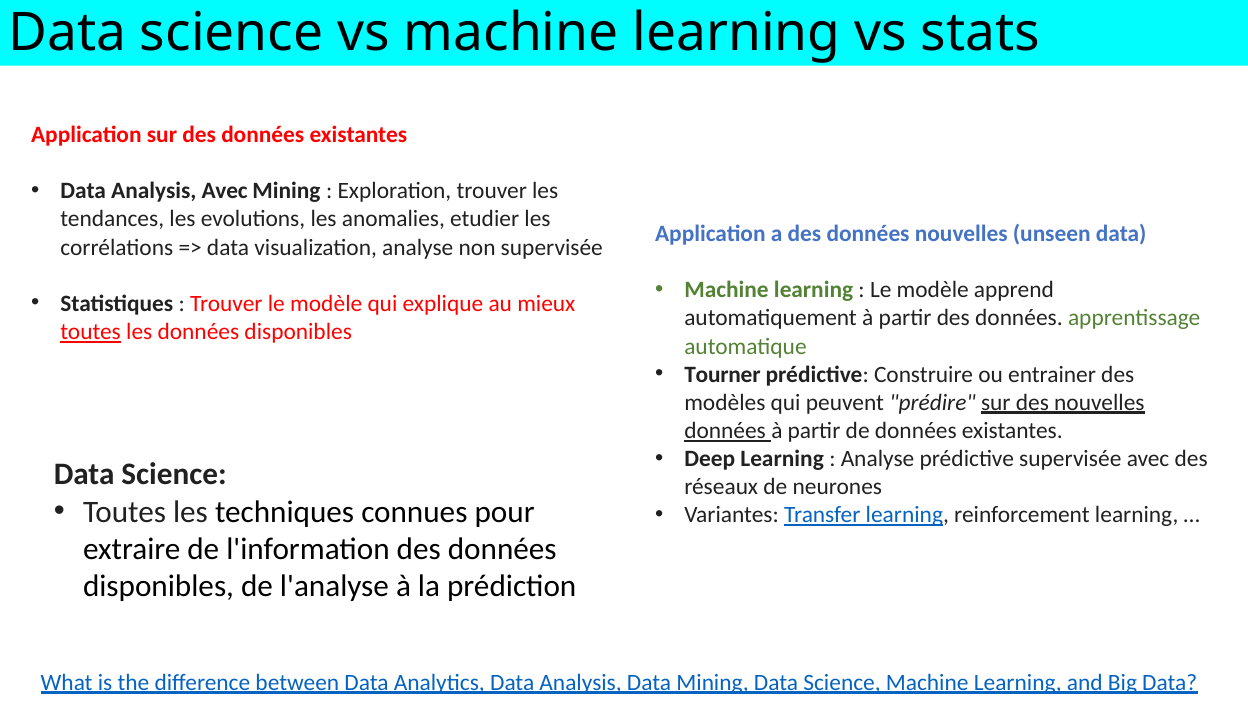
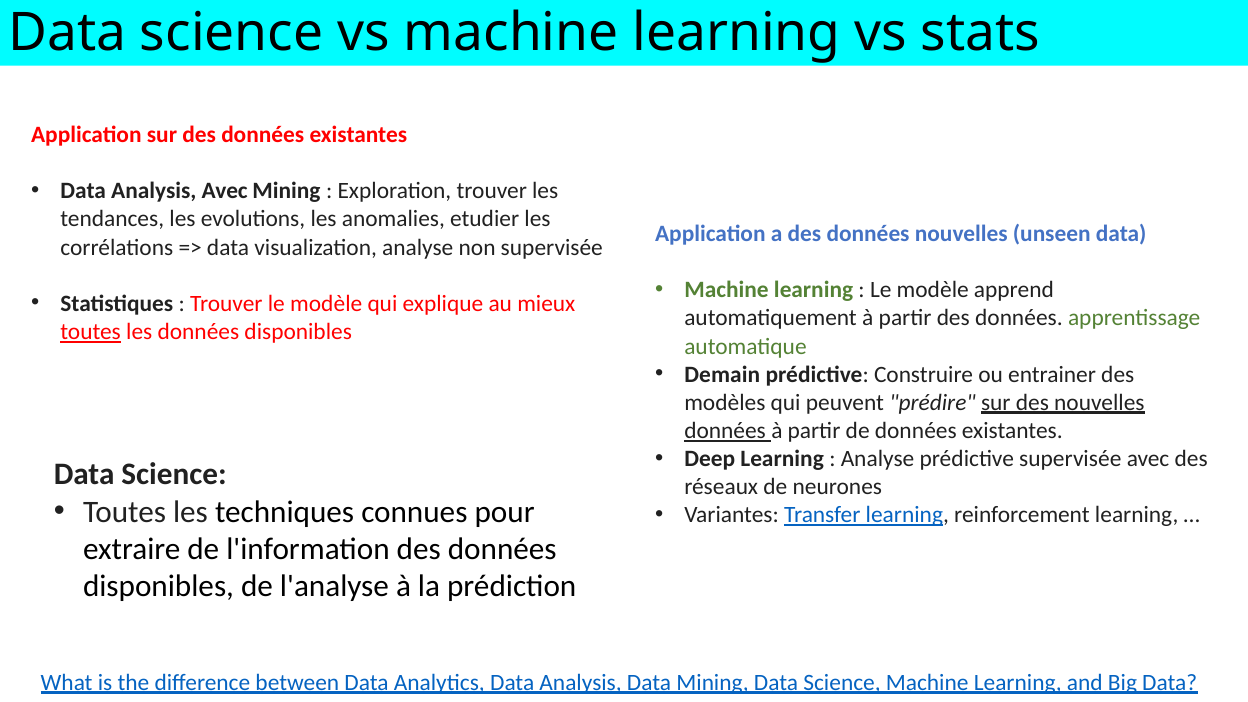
Tourner: Tourner -> Demain
